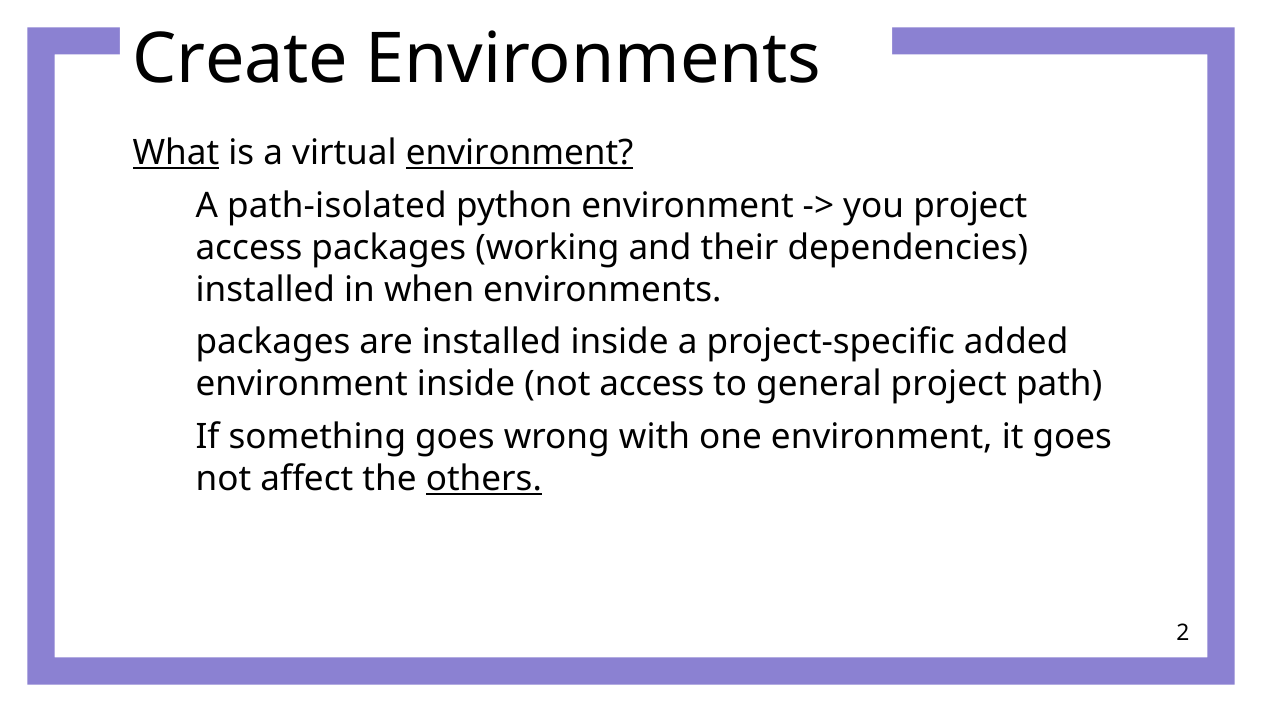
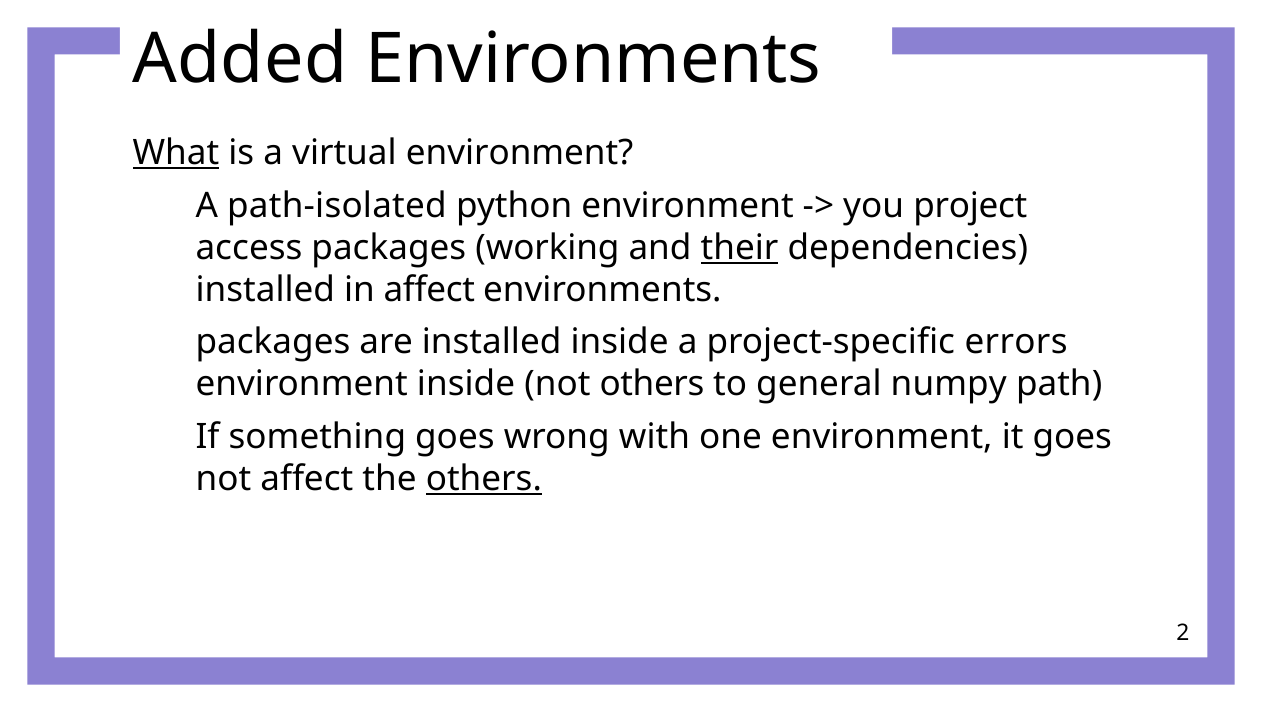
Create: Create -> Added
environment at (520, 153) underline: present -> none
their underline: none -> present
in when: when -> affect
added: added -> errors
not access: access -> others
general project: project -> numpy
